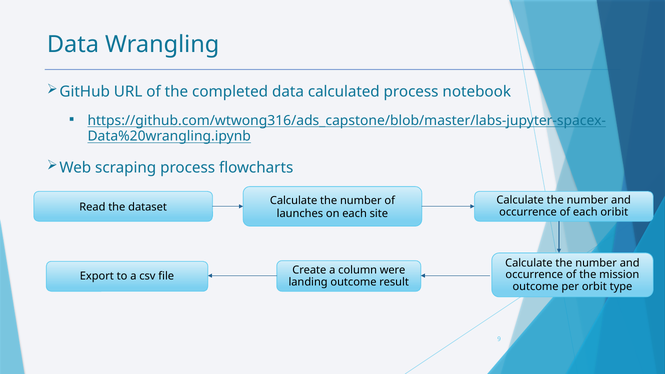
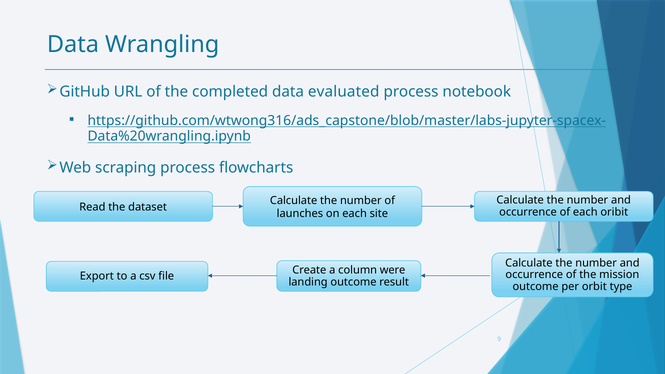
calculated: calculated -> evaluated
